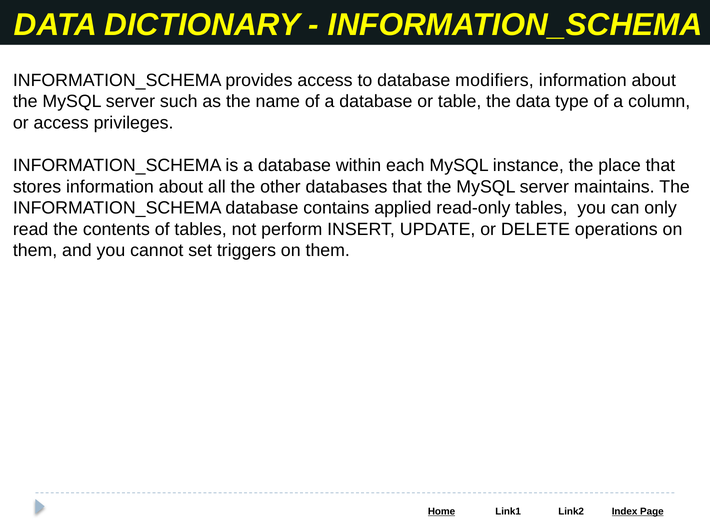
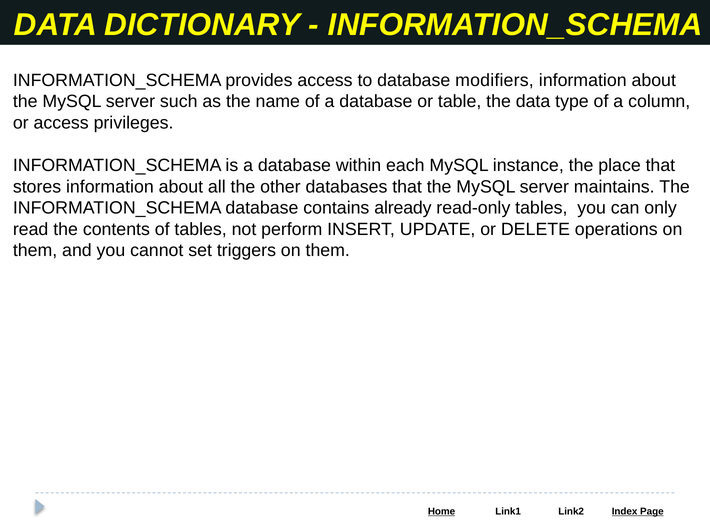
applied: applied -> already
